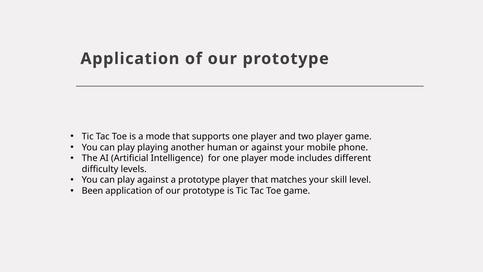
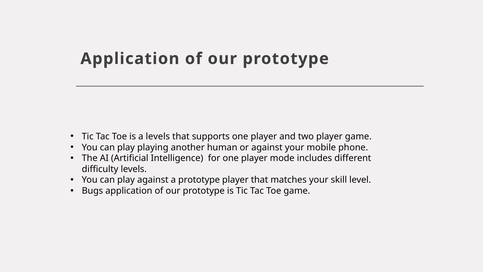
a mode: mode -> levels
Been: Been -> Bugs
